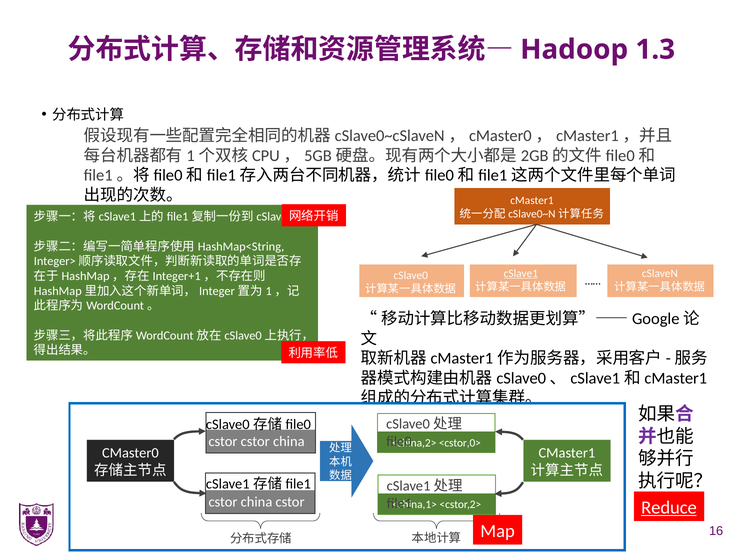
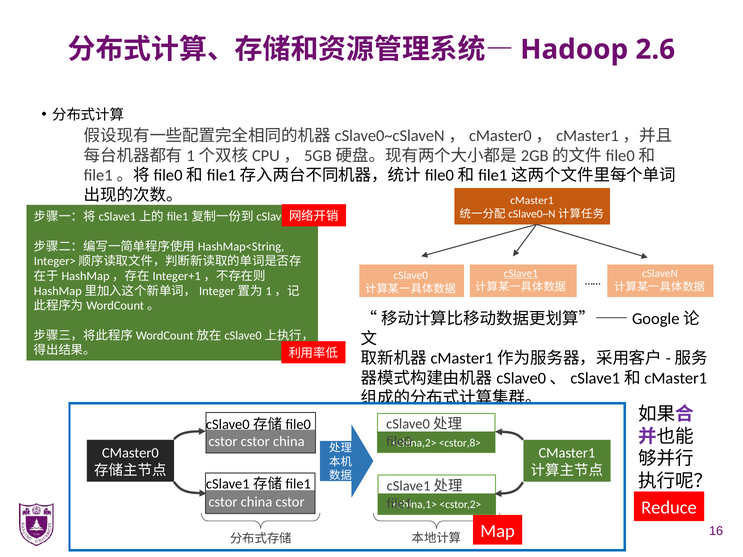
1.3: 1.3 -> 2.6
<cstor,0>: <cstor,0> -> <cstor,8>
Reduce underline: present -> none
